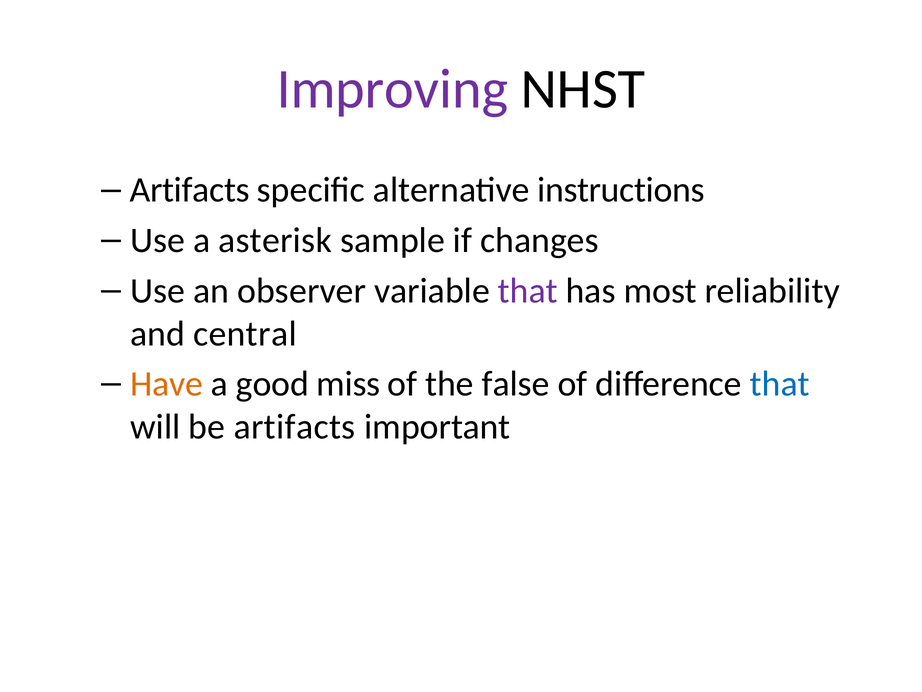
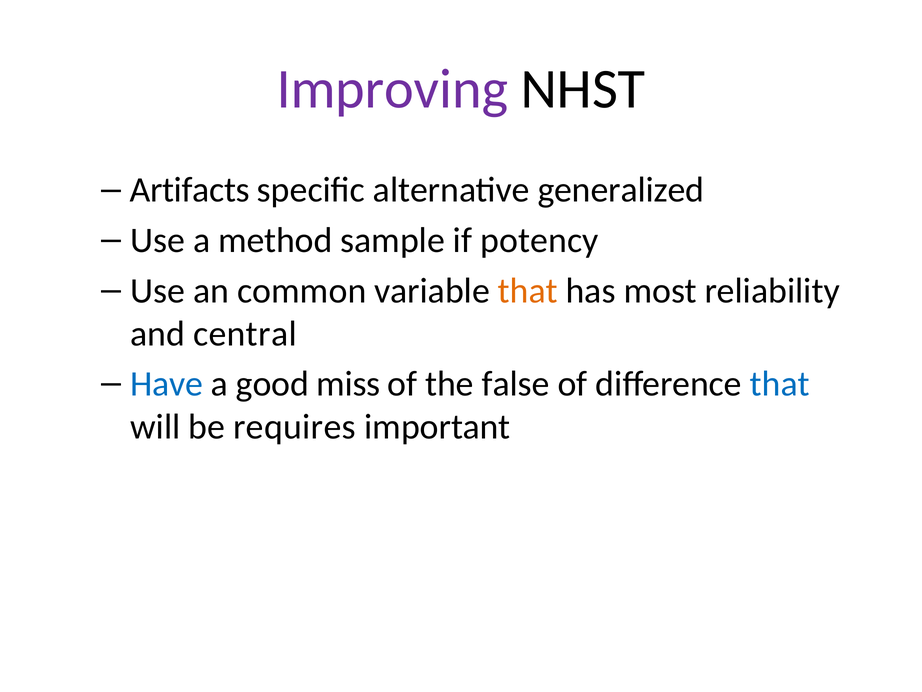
instructions: instructions -> generalized
asterisk: asterisk -> method
changes: changes -> potency
observer: observer -> common
that at (528, 290) colour: purple -> orange
Have colour: orange -> blue
be artifacts: artifacts -> requires
